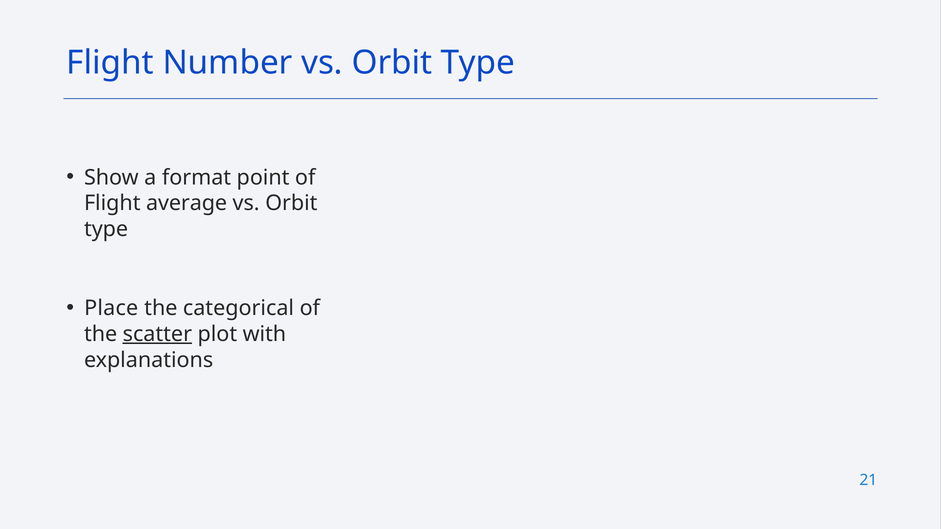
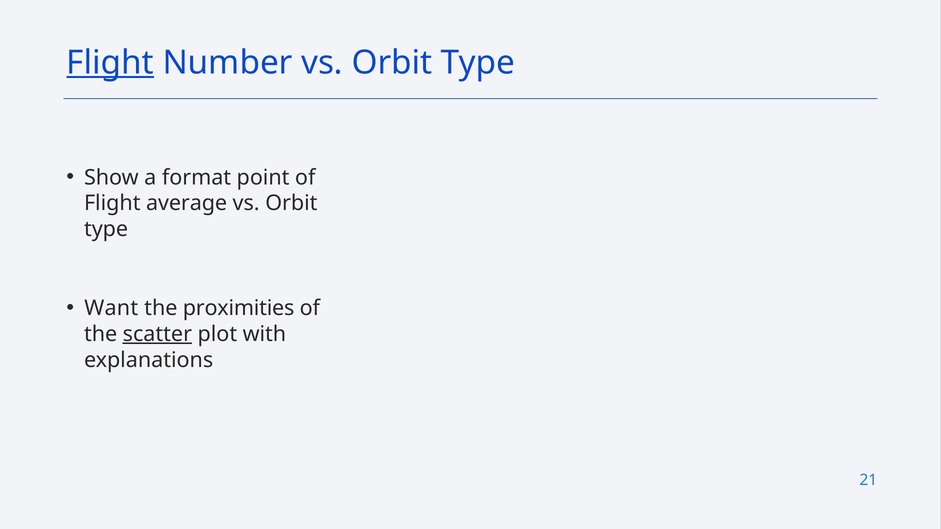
Flight at (110, 63) underline: none -> present
Place: Place -> Want
categorical: categorical -> proximities
